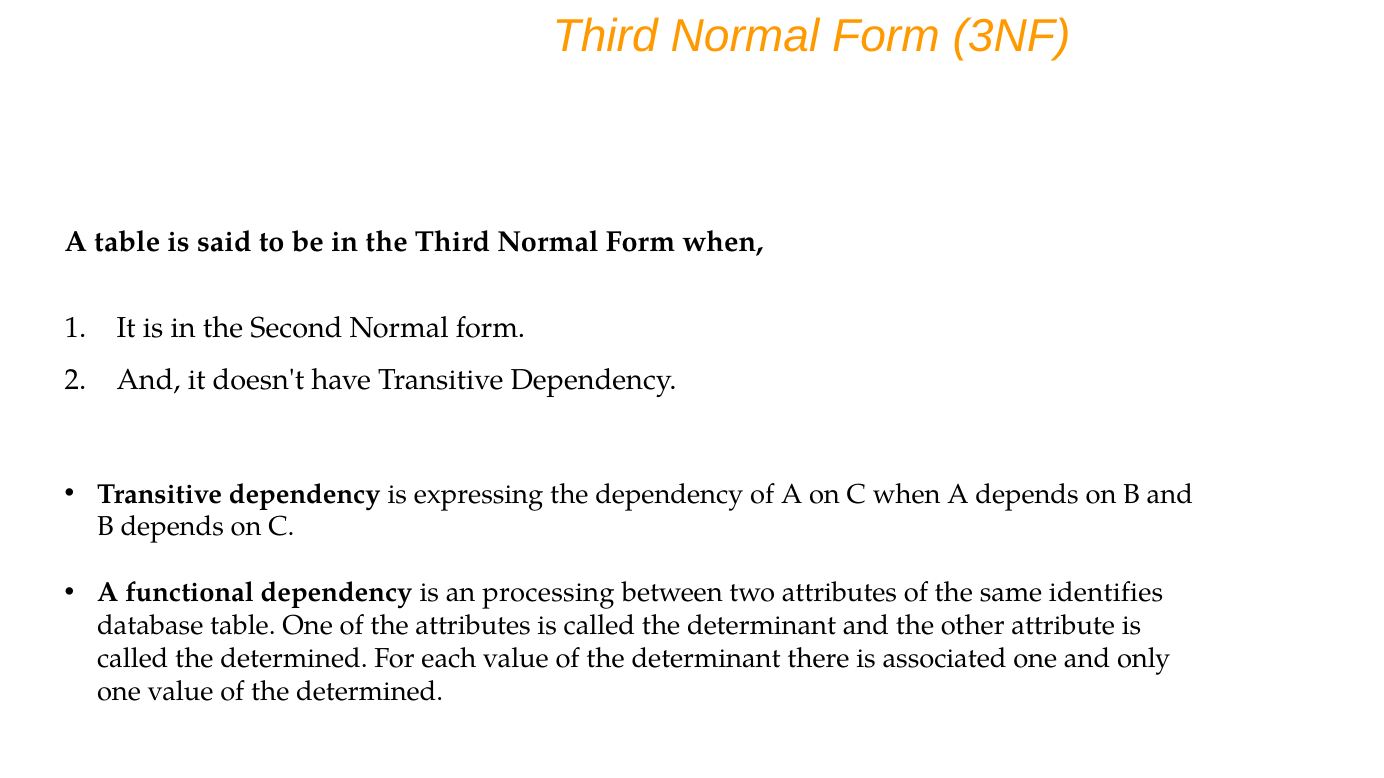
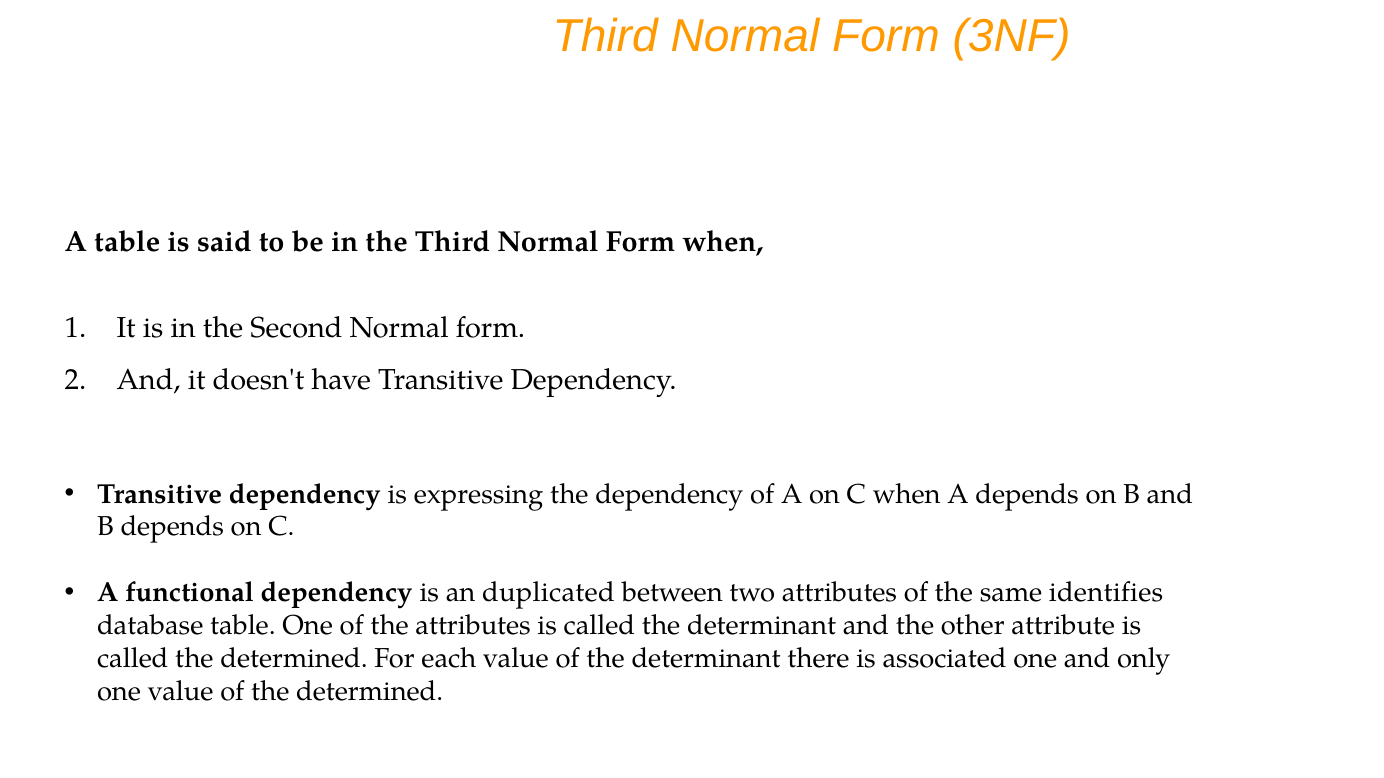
processing: processing -> duplicated
